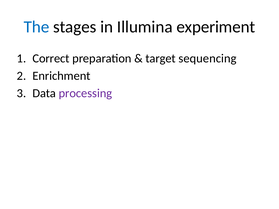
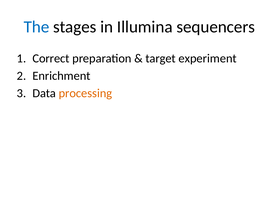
experiment: experiment -> sequencers
sequencing: sequencing -> experiment
processing colour: purple -> orange
